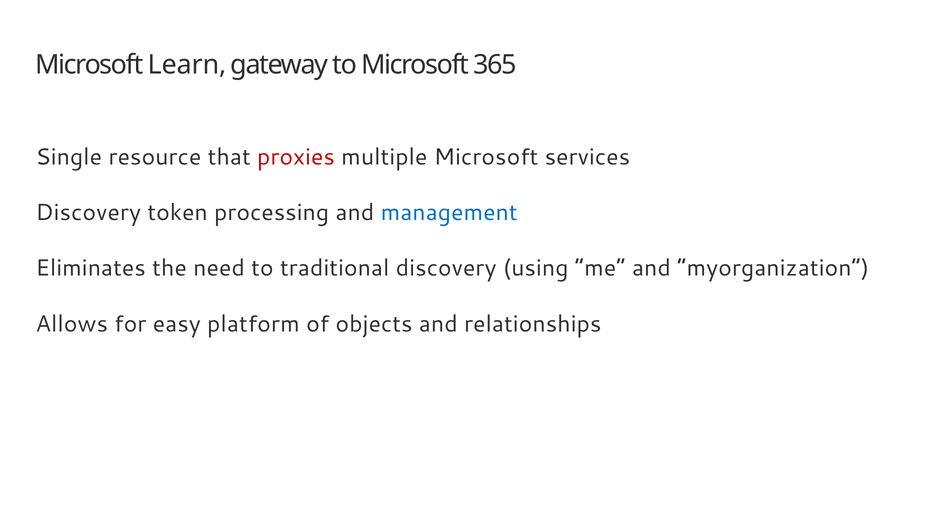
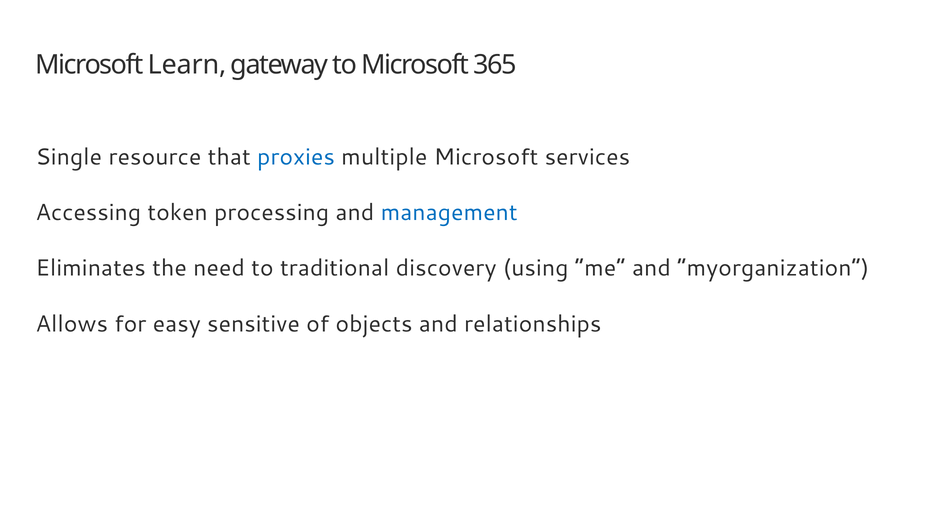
proxies colour: red -> blue
Discovery at (88, 213): Discovery -> Accessing
platform: platform -> sensitive
